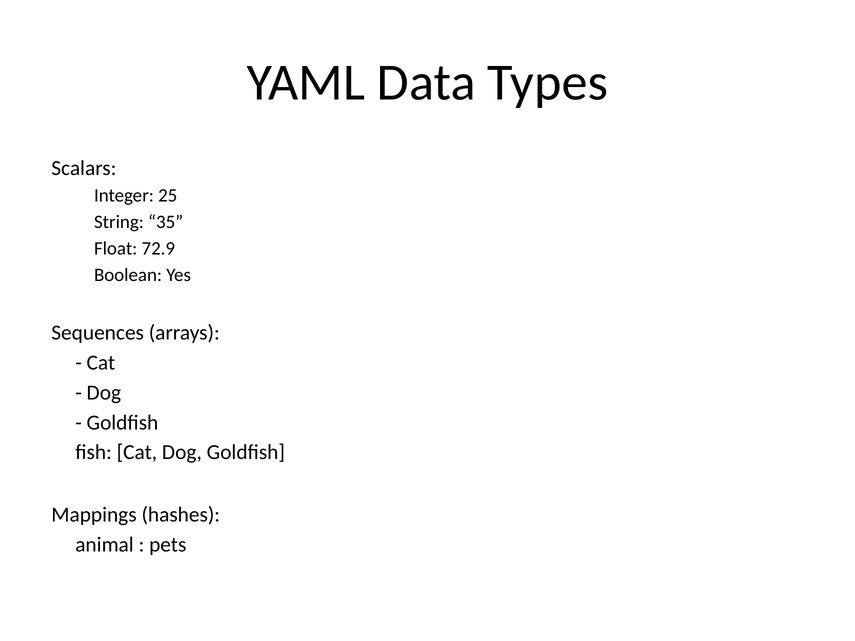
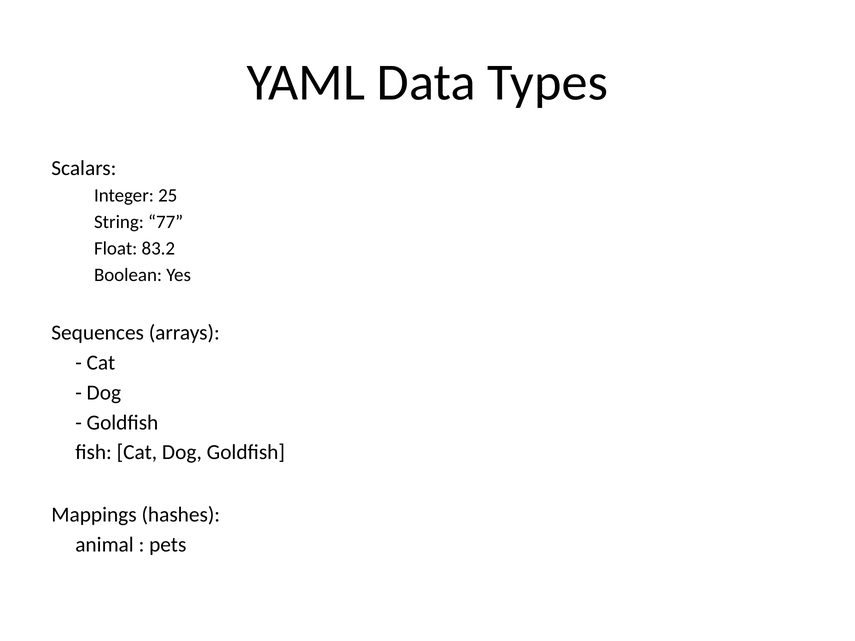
35: 35 -> 77
72.9: 72.9 -> 83.2
